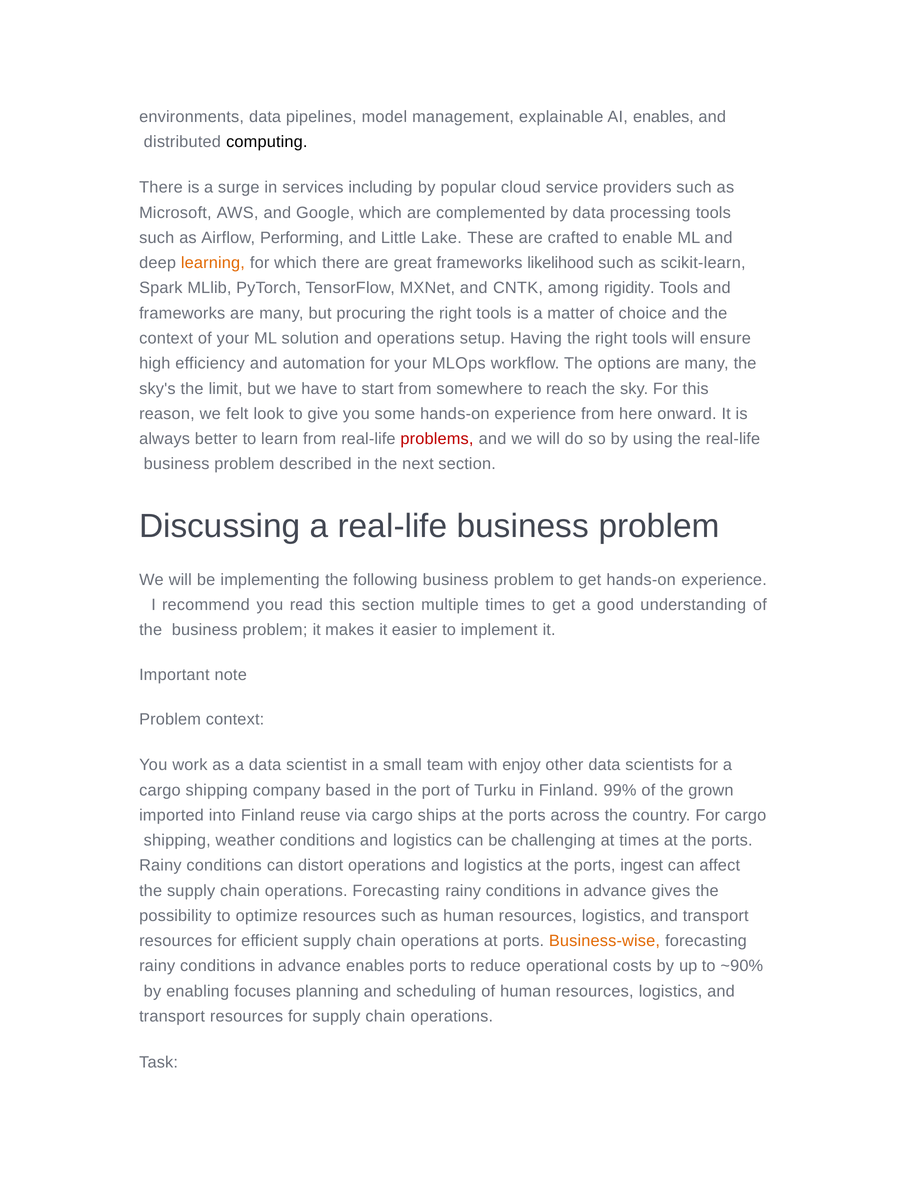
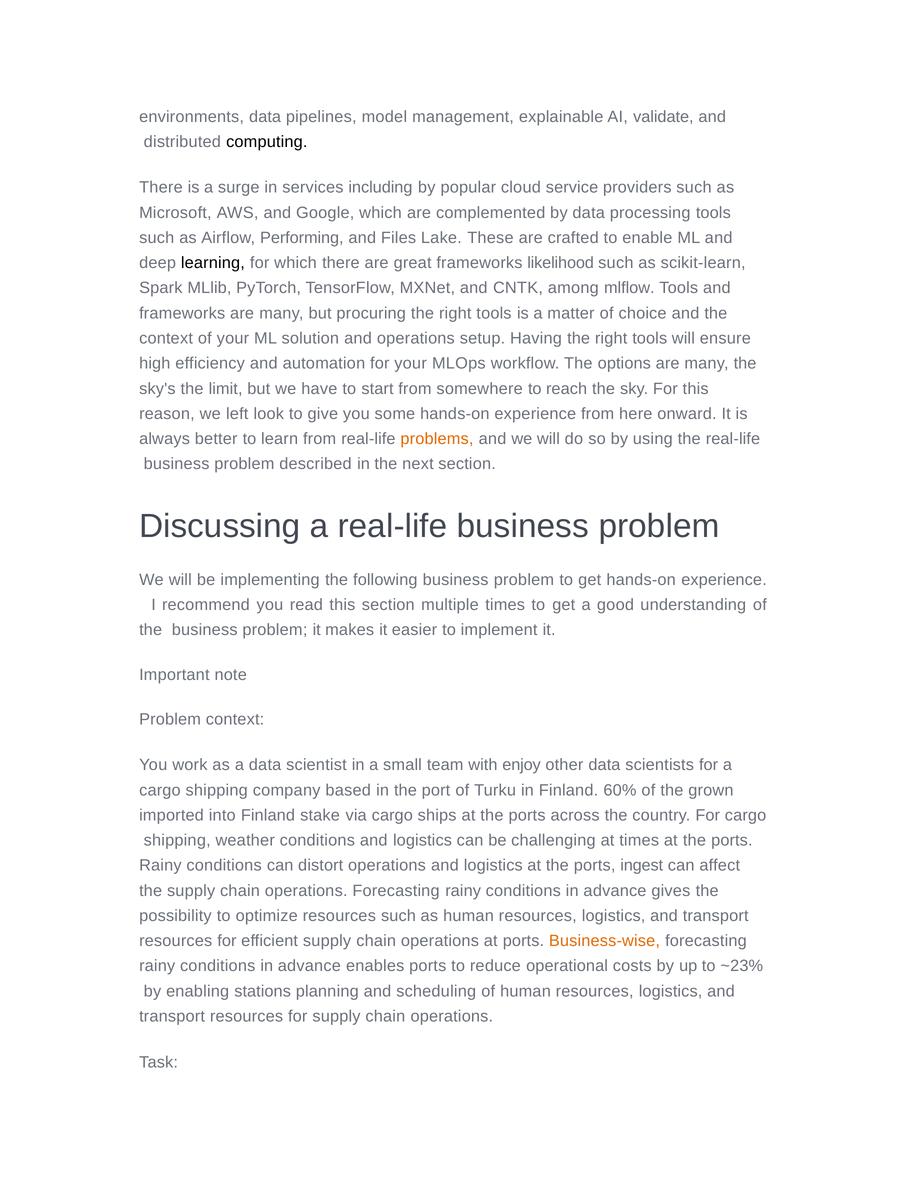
AI enables: enables -> validate
Little: Little -> Files
learning colour: orange -> black
rigidity: rigidity -> mlflow
felt: felt -> left
problems colour: red -> orange
99%: 99% -> 60%
reuse: reuse -> stake
~90%: ~90% -> ~23%
focuses: focuses -> stations
